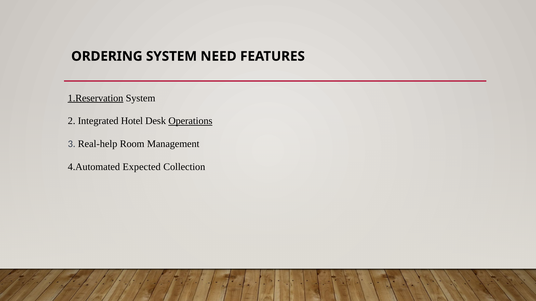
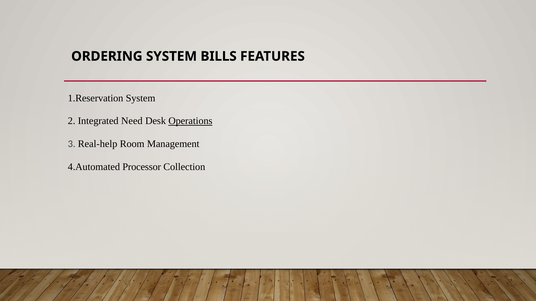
NEED: NEED -> BILLS
1.Reservation underline: present -> none
Hotel: Hotel -> Need
Expected: Expected -> Processor
